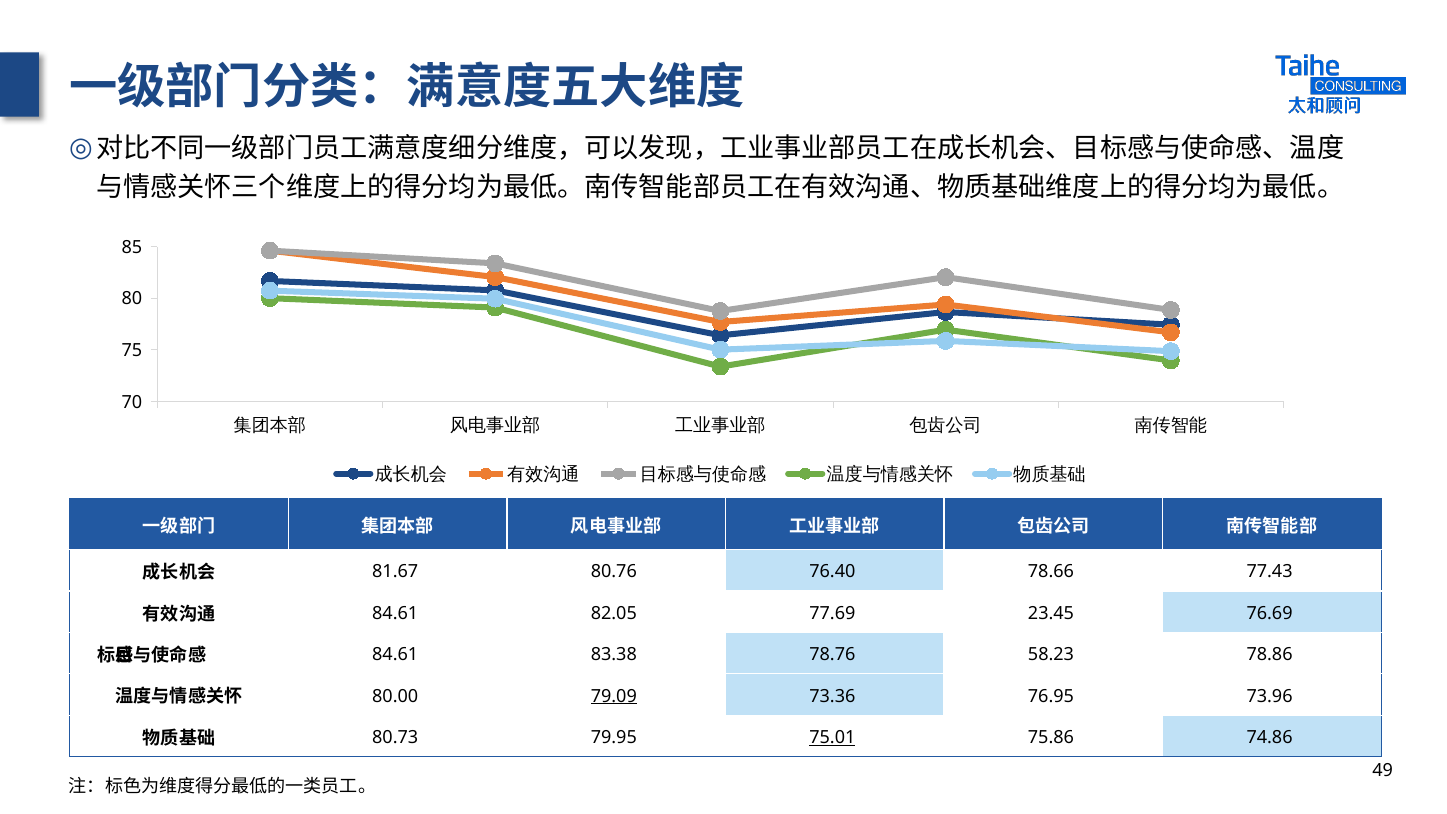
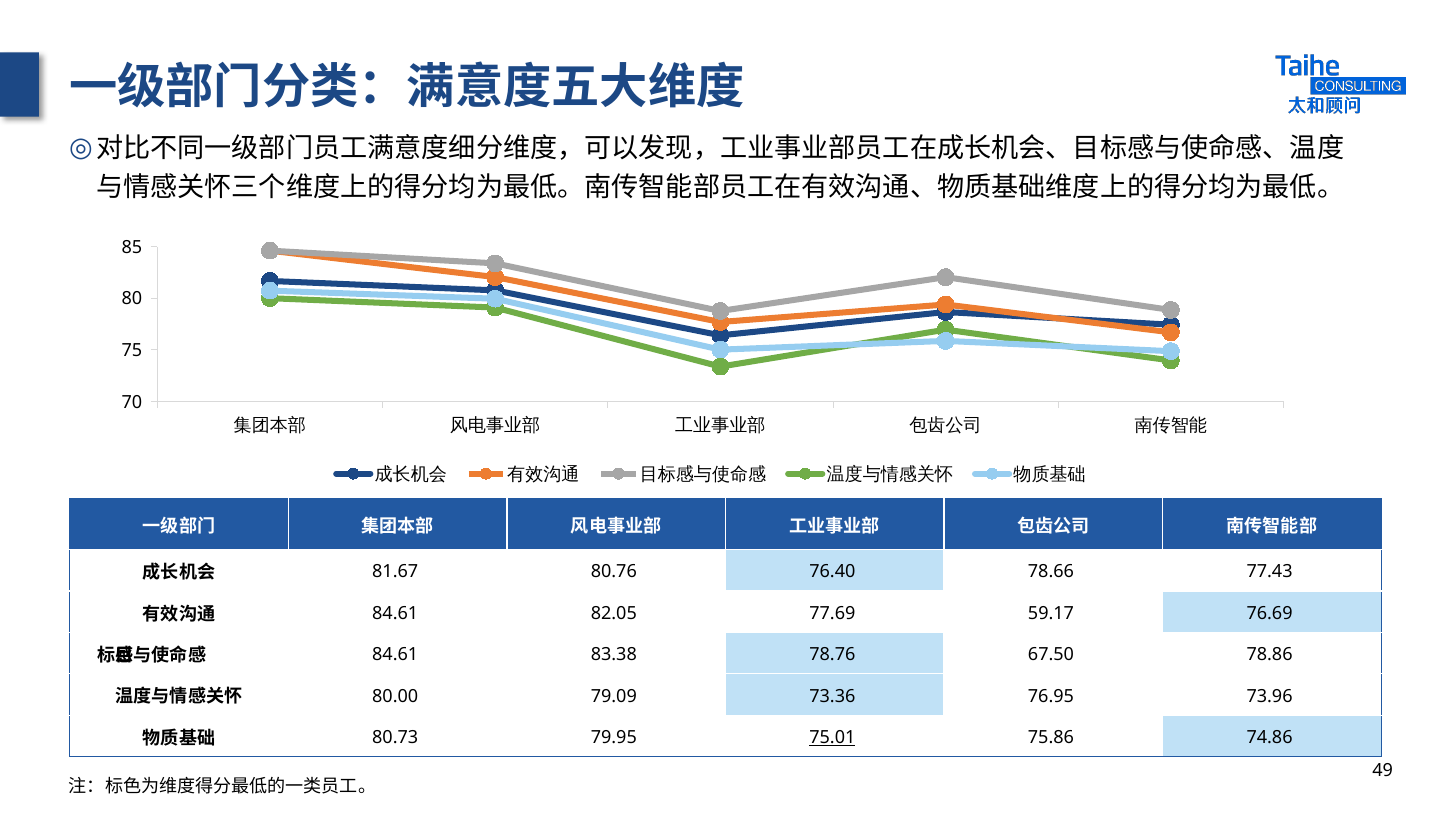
23.45: 23.45 -> 59.17
58.23: 58.23 -> 67.50
79.09 underline: present -> none
